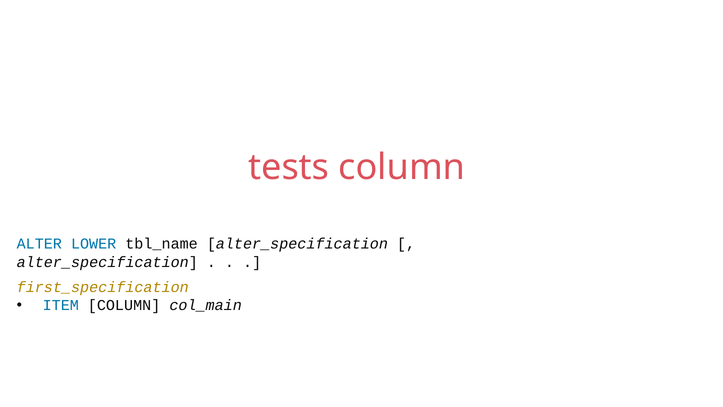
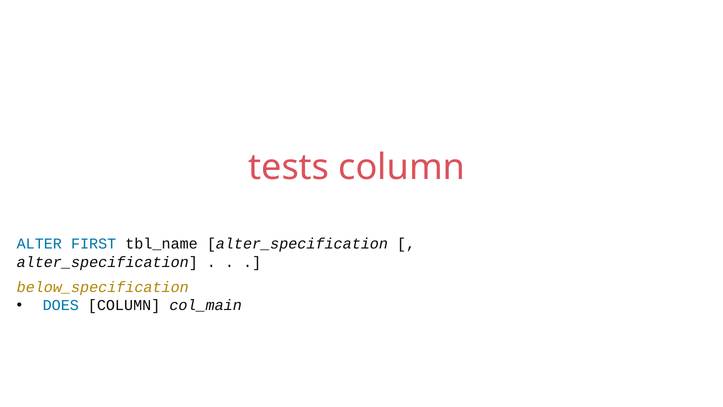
LOWER: LOWER -> FIRST
first_specification: first_specification -> below_specification
ITEM: ITEM -> DOES
